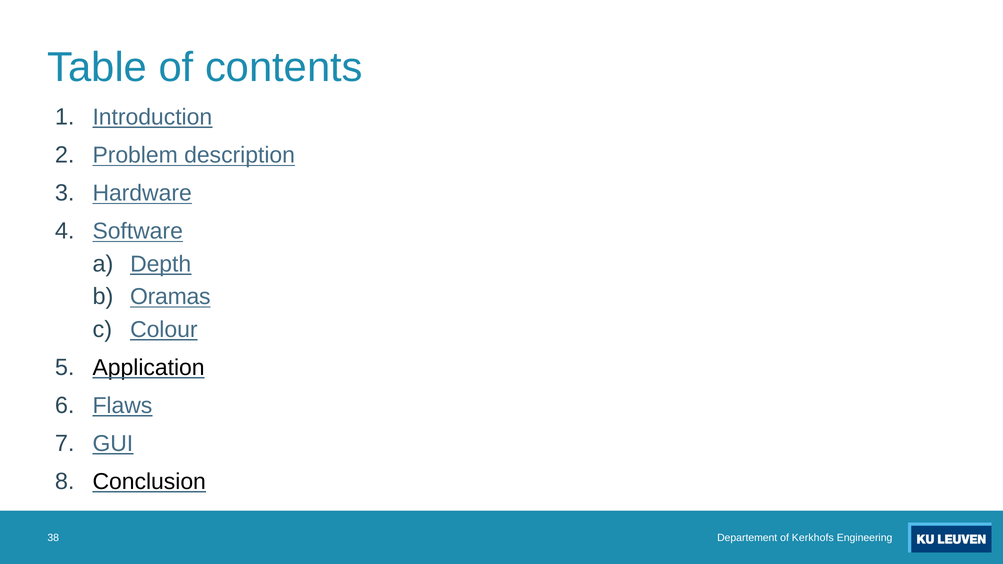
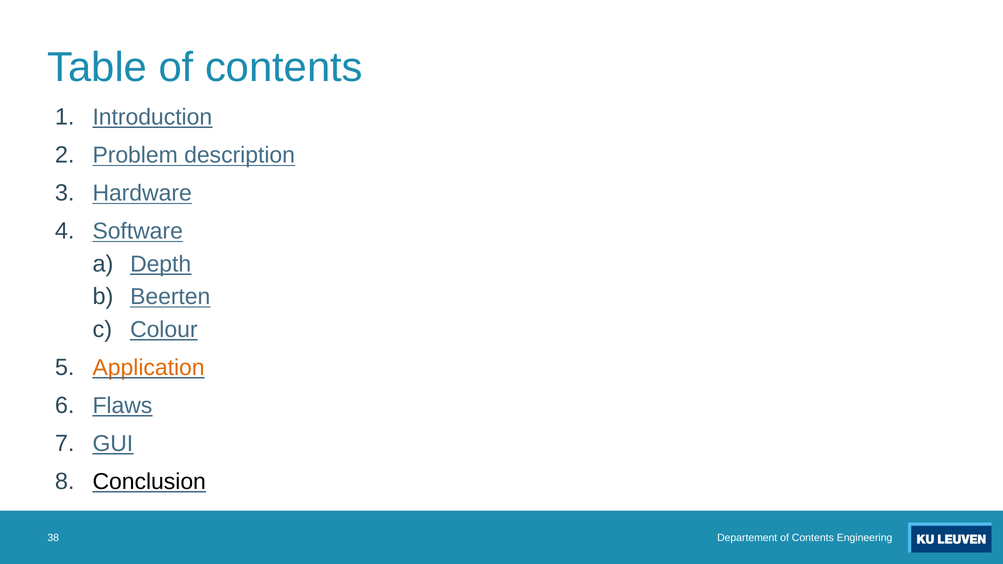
Oramas: Oramas -> Beerten
Application colour: black -> orange
Departement of Kerkhofs: Kerkhofs -> Contents
